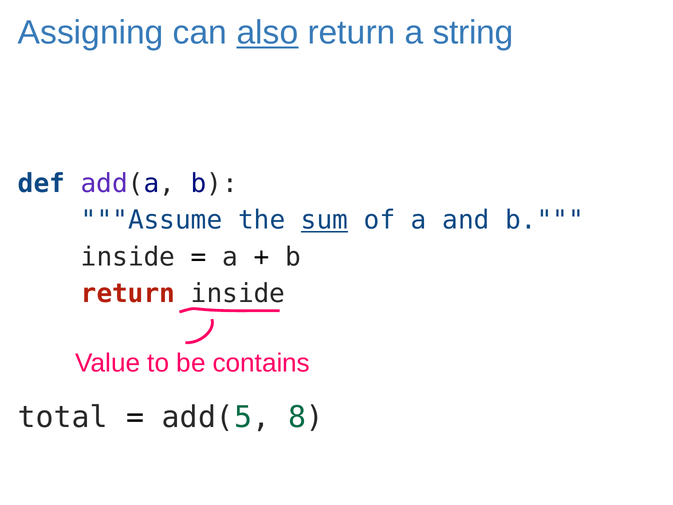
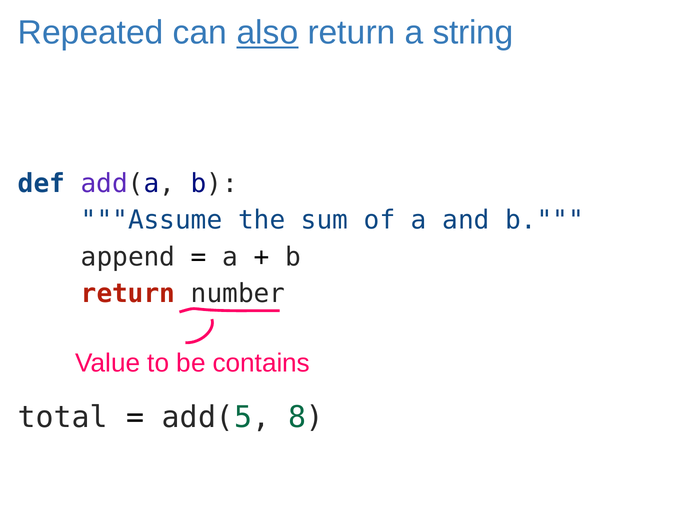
Assigning: Assigning -> Repeated
sum underline: present -> none
inside at (128, 257): inside -> append
return inside: inside -> number
